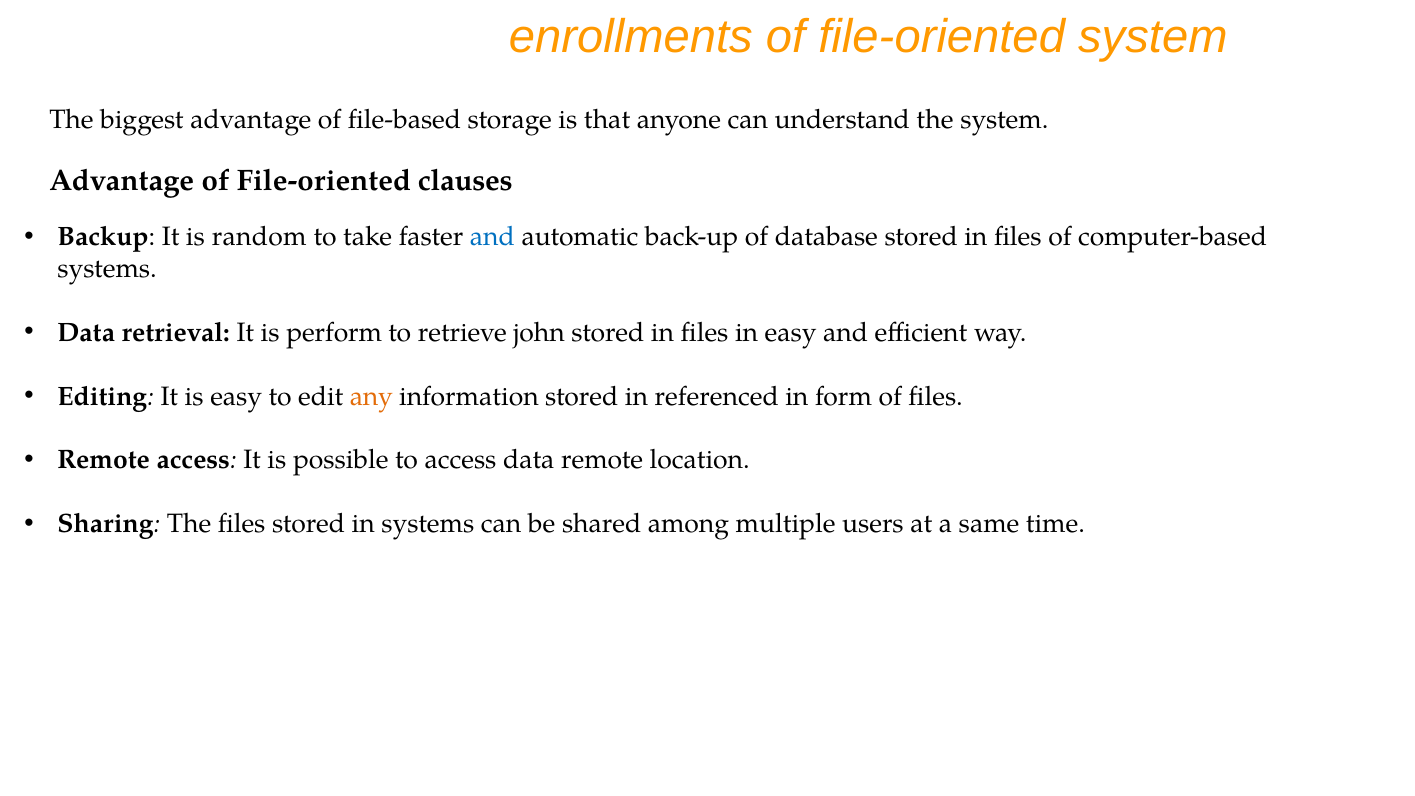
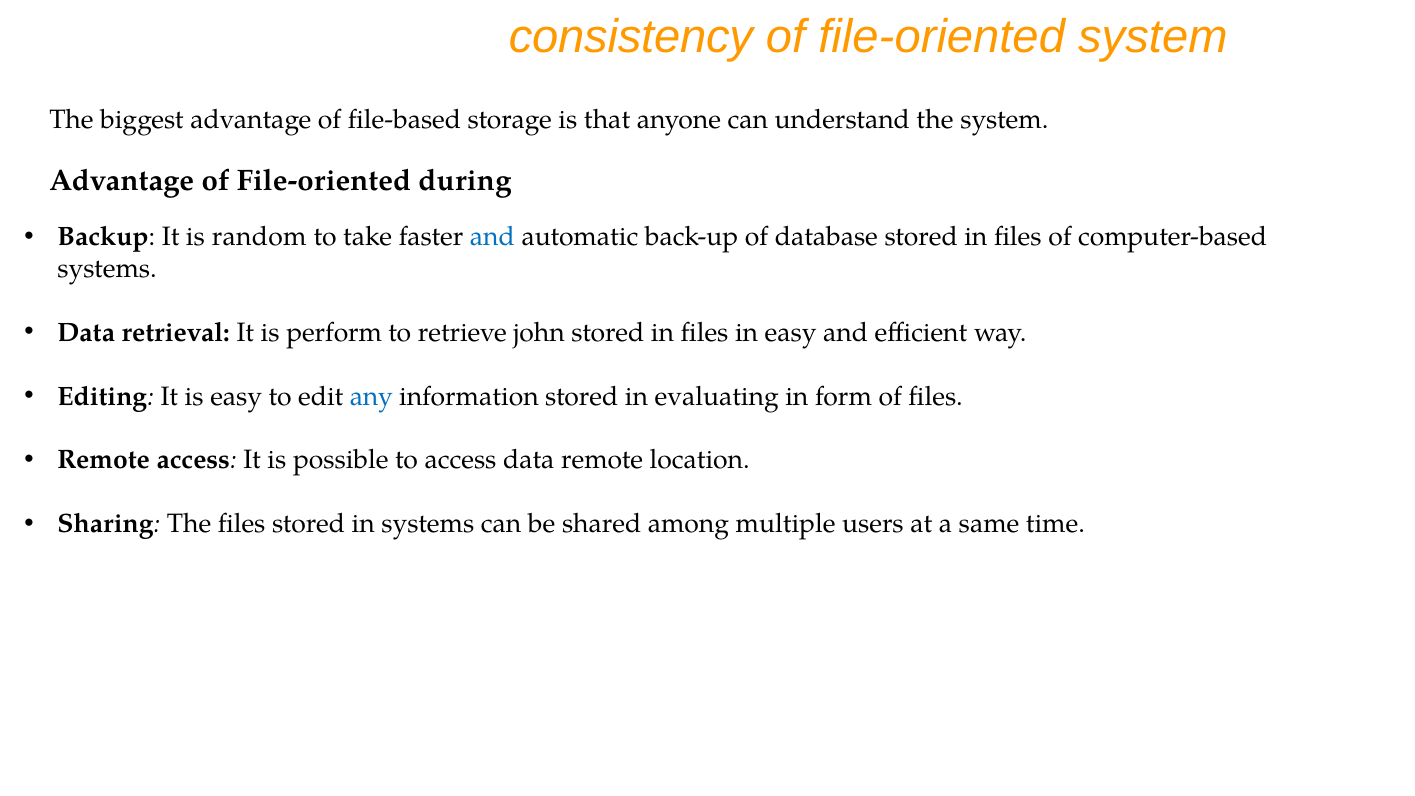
enrollments: enrollments -> consistency
clauses: clauses -> during
any colour: orange -> blue
referenced: referenced -> evaluating
